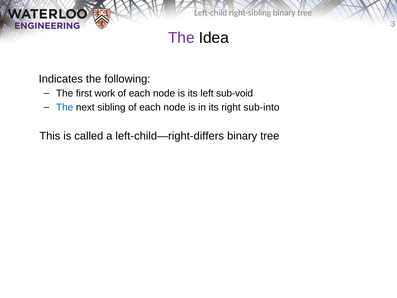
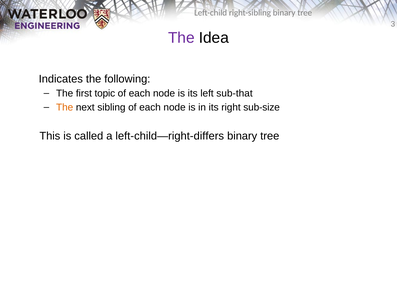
work: work -> topic
sub-void: sub-void -> sub-that
The at (65, 107) colour: blue -> orange
sub-into: sub-into -> sub-size
